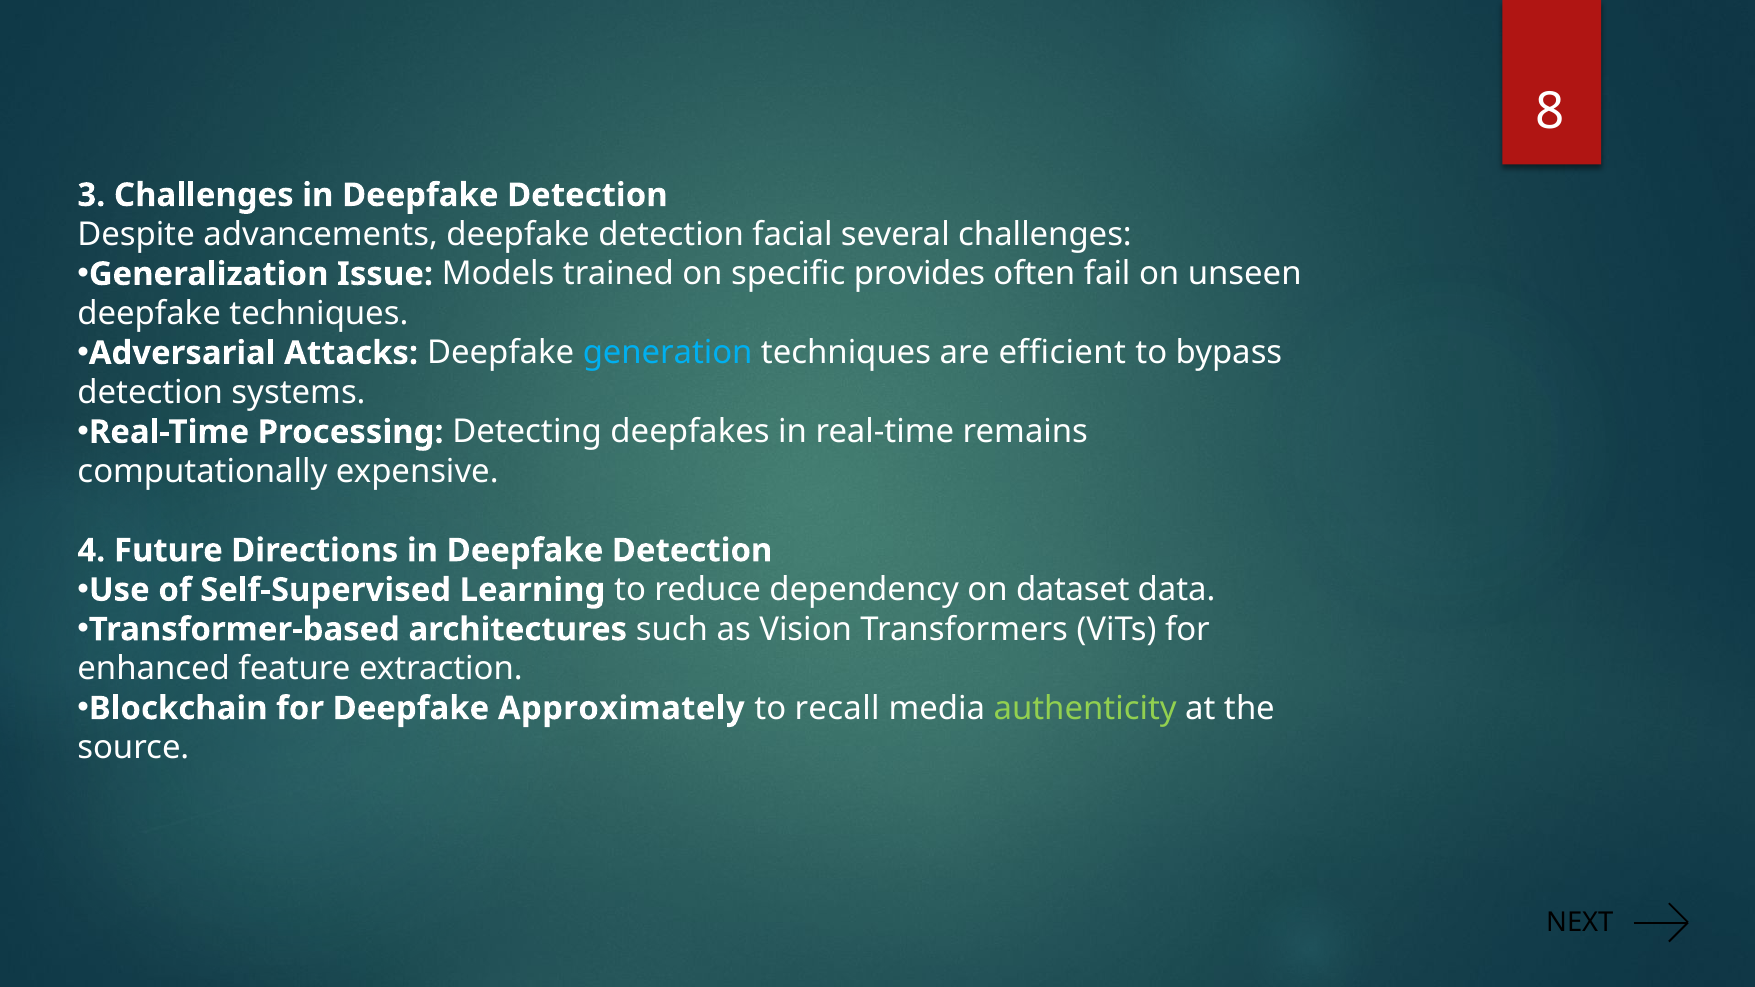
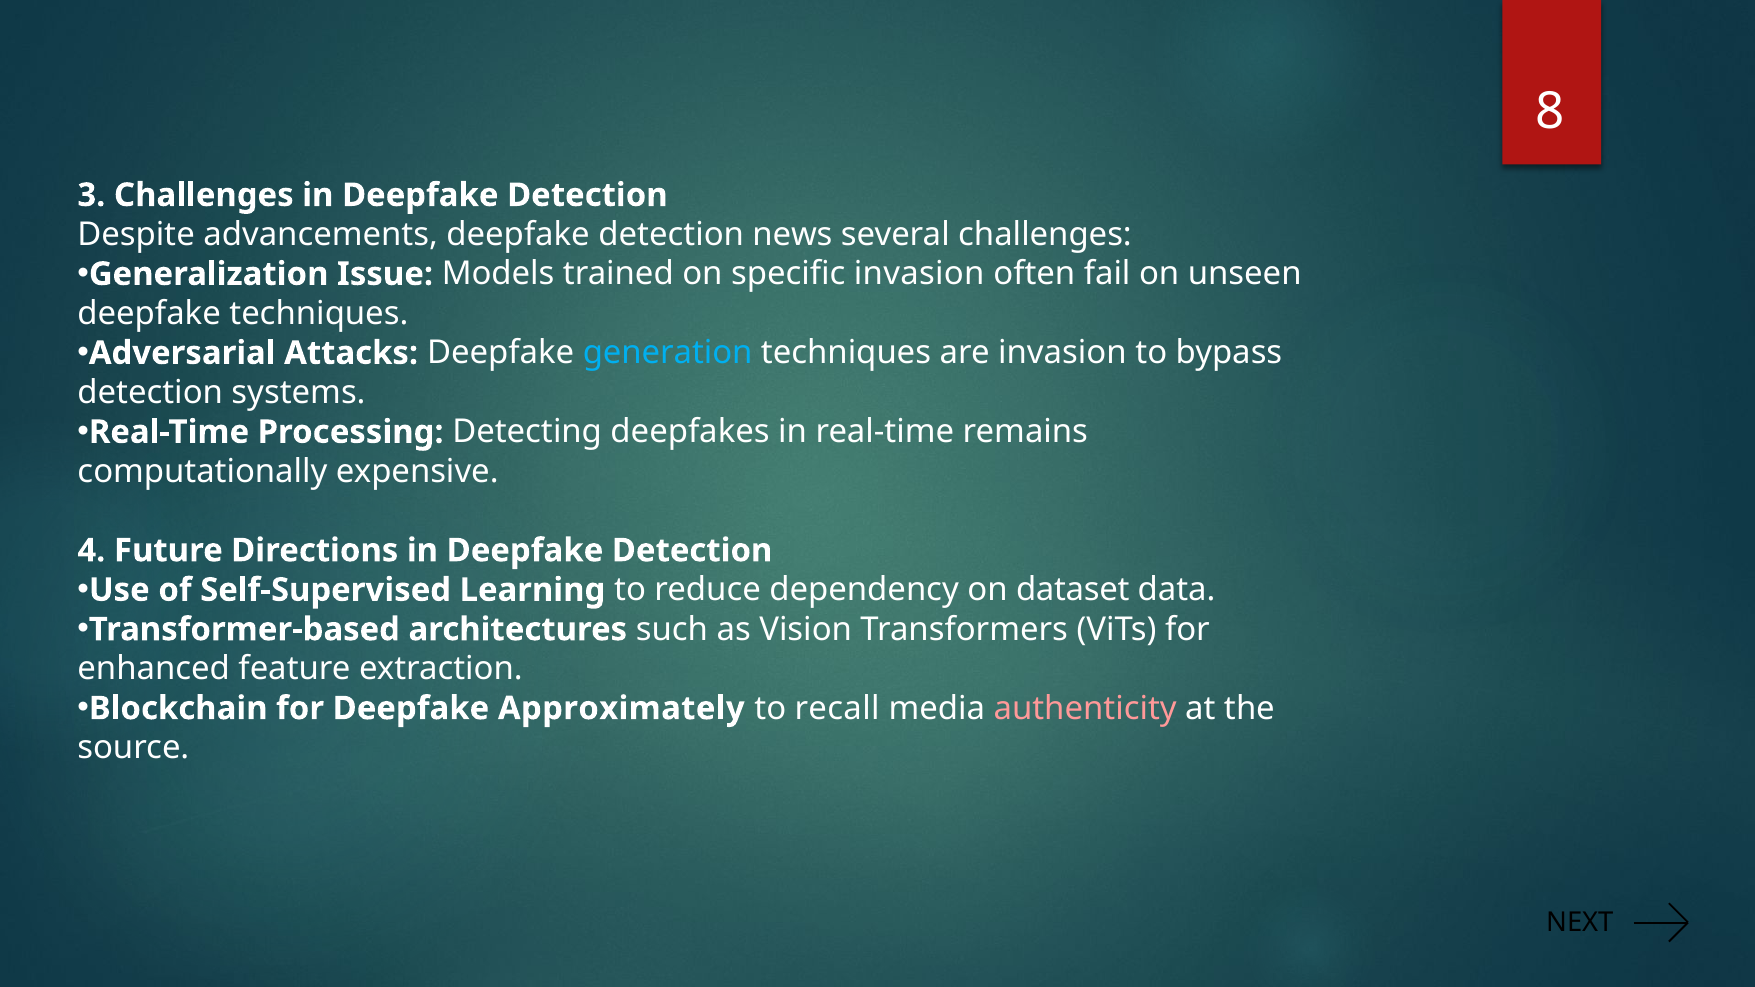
facial: facial -> news
specific provides: provides -> invasion
are efficient: efficient -> invasion
authenticity colour: light green -> pink
